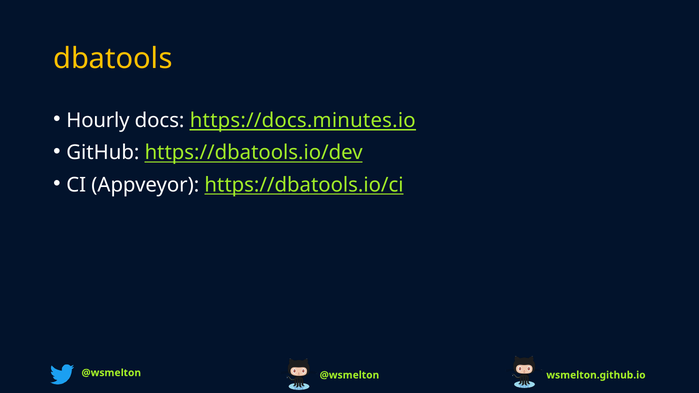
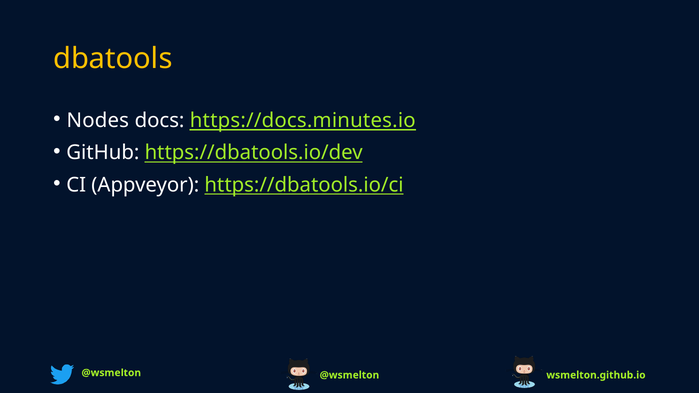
Hourly: Hourly -> Nodes
